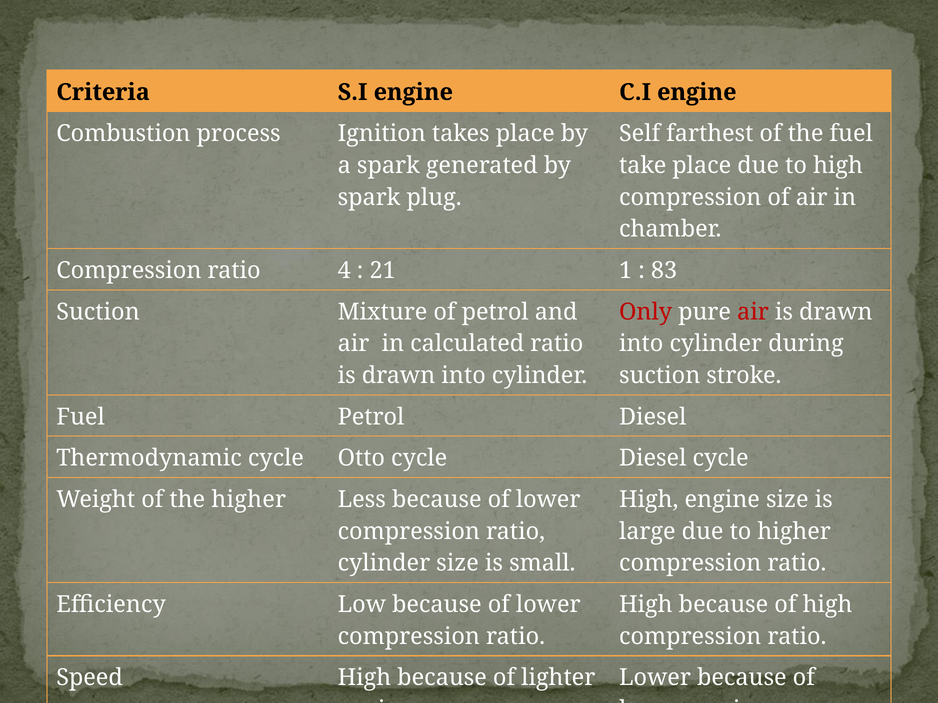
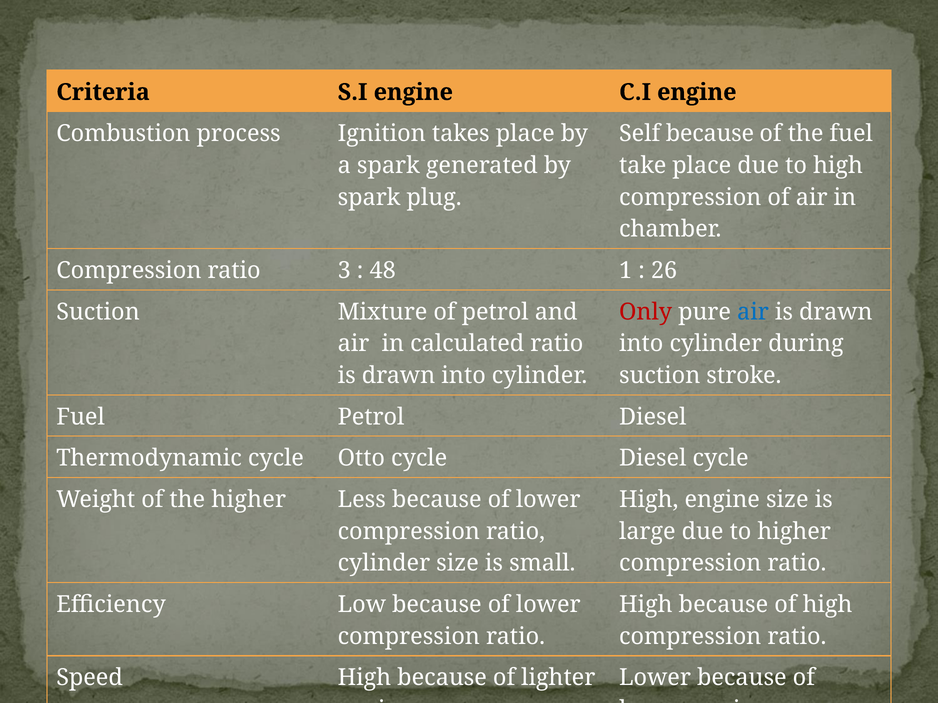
Self farthest: farthest -> because
4: 4 -> 3
21: 21 -> 48
83: 83 -> 26
air at (753, 312) colour: red -> blue
